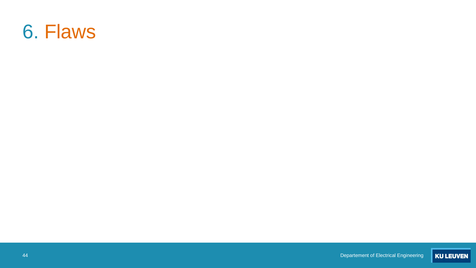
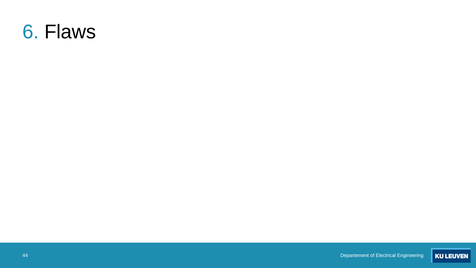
Flaws colour: orange -> black
